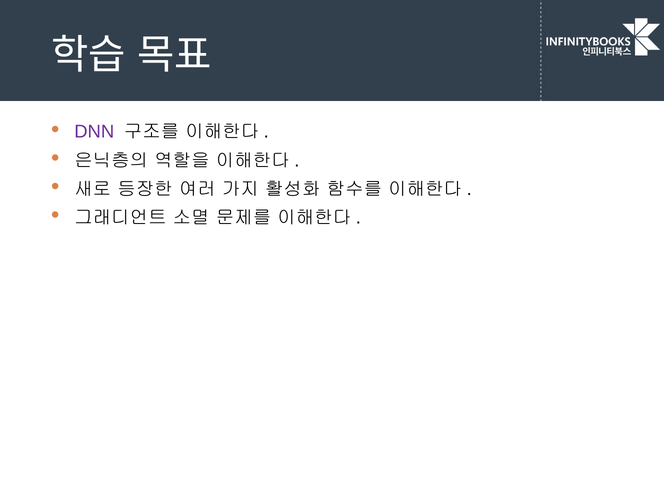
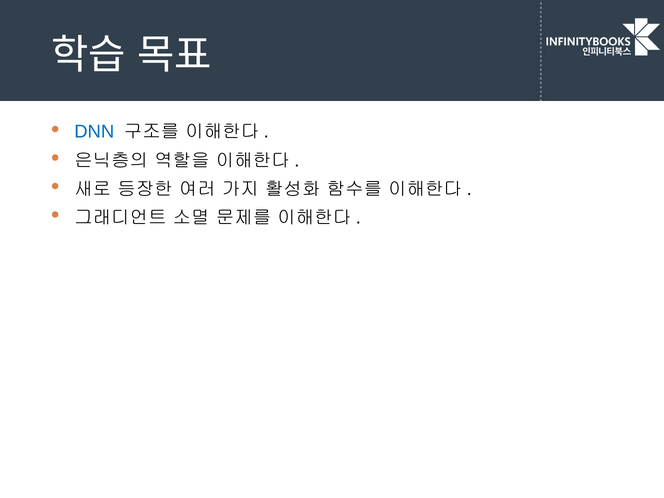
DNN colour: purple -> blue
